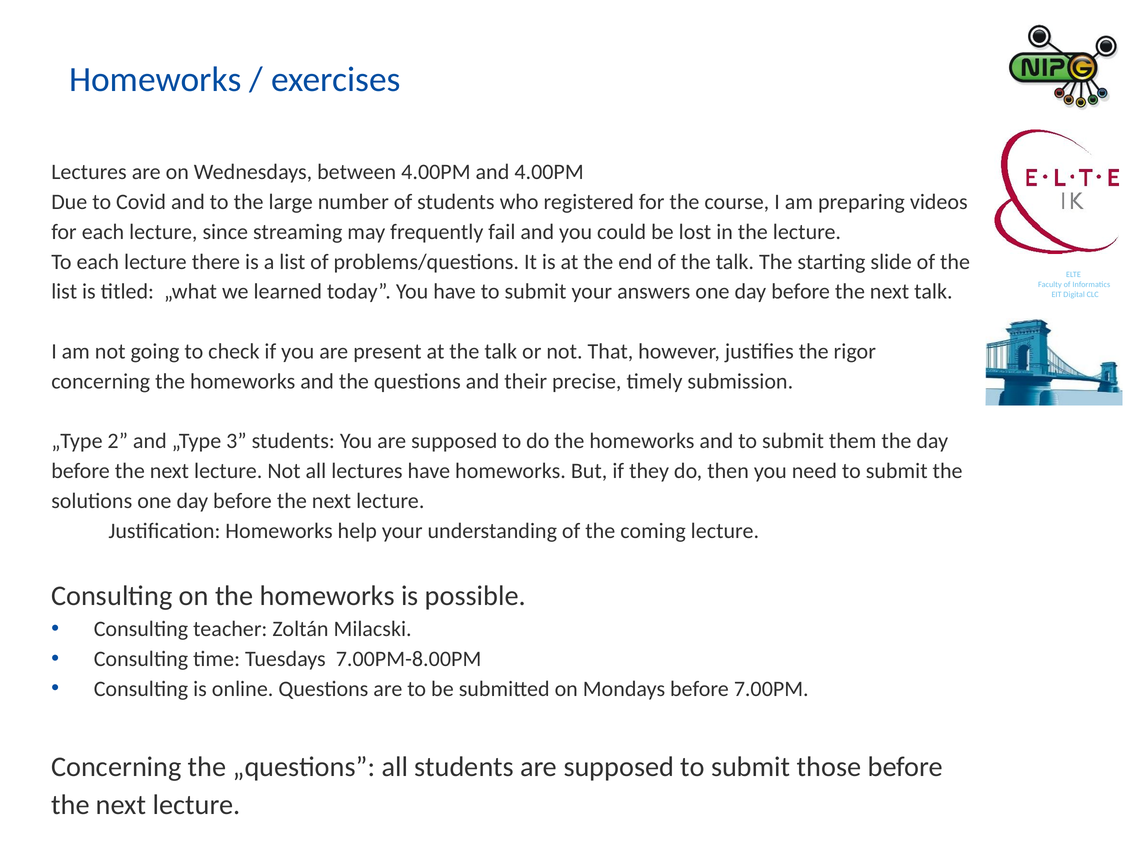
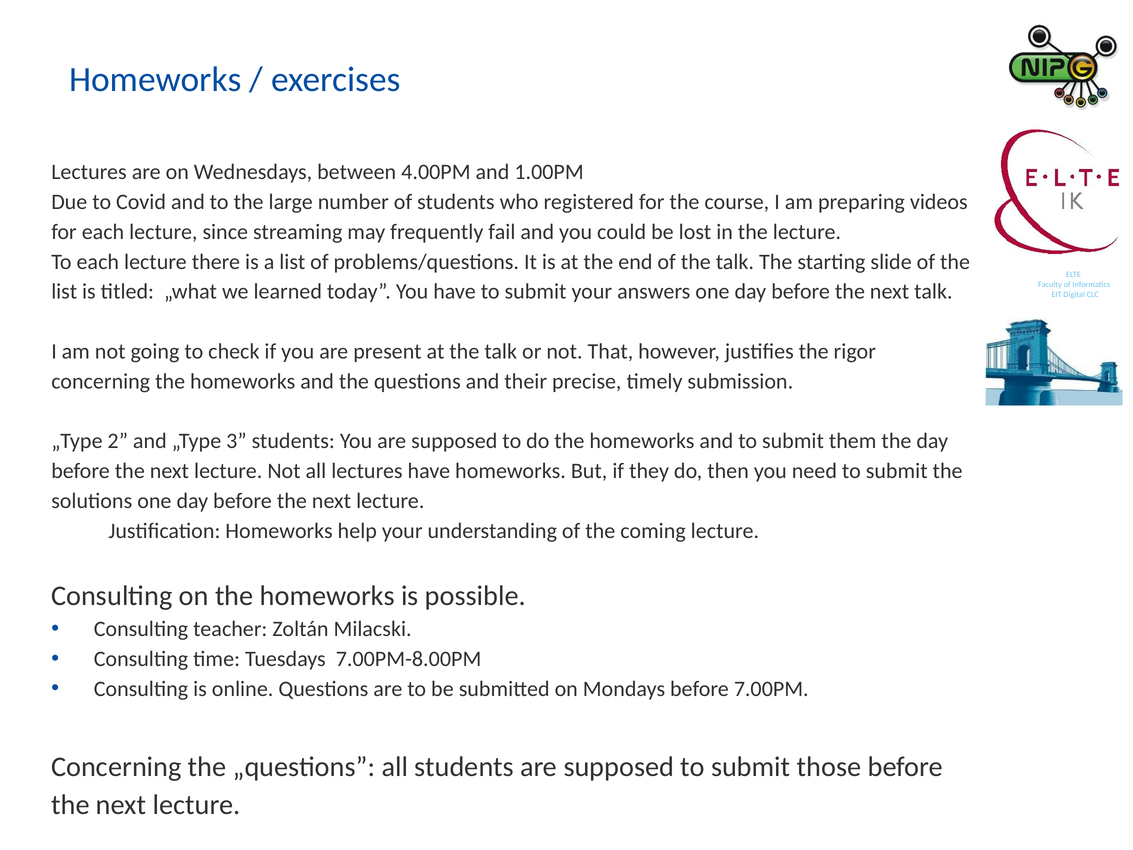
and 4.00PM: 4.00PM -> 1.00PM
